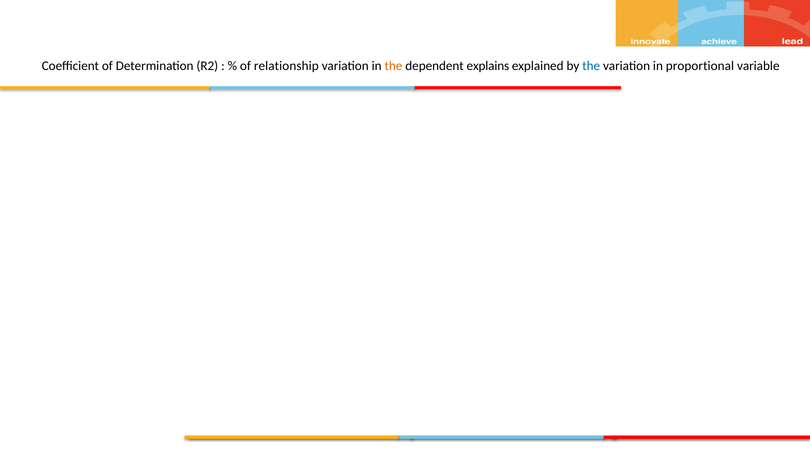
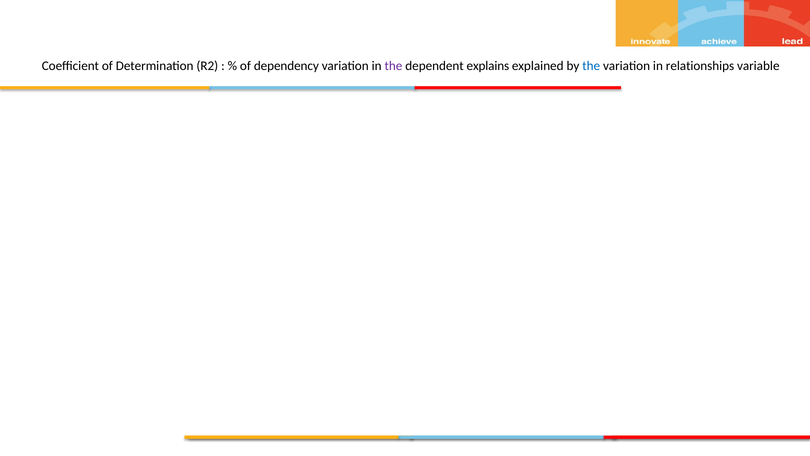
relationship: relationship -> dependency
the at (393, 66) colour: orange -> purple
proportional: proportional -> relationships
